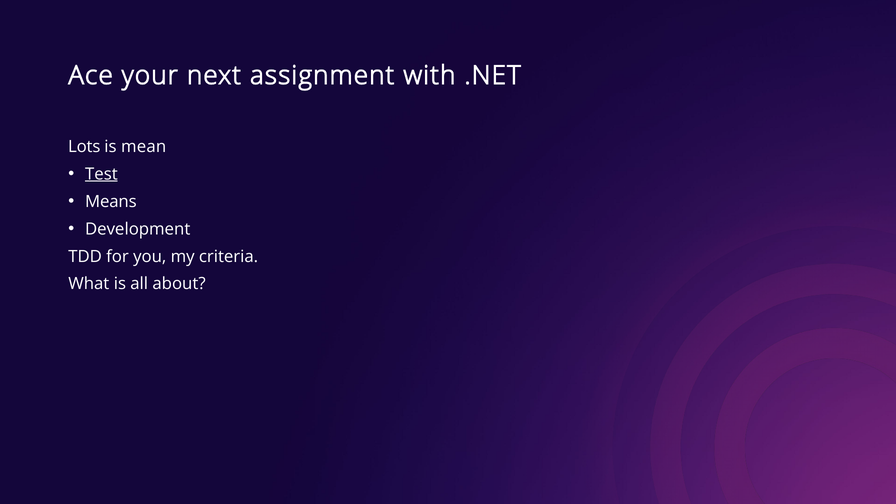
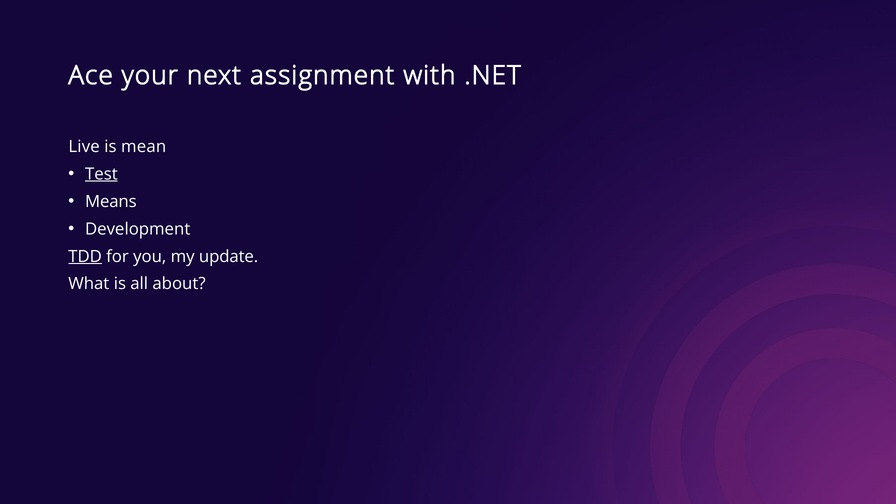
Lots: Lots -> Live
TDD underline: none -> present
criteria: criteria -> update
